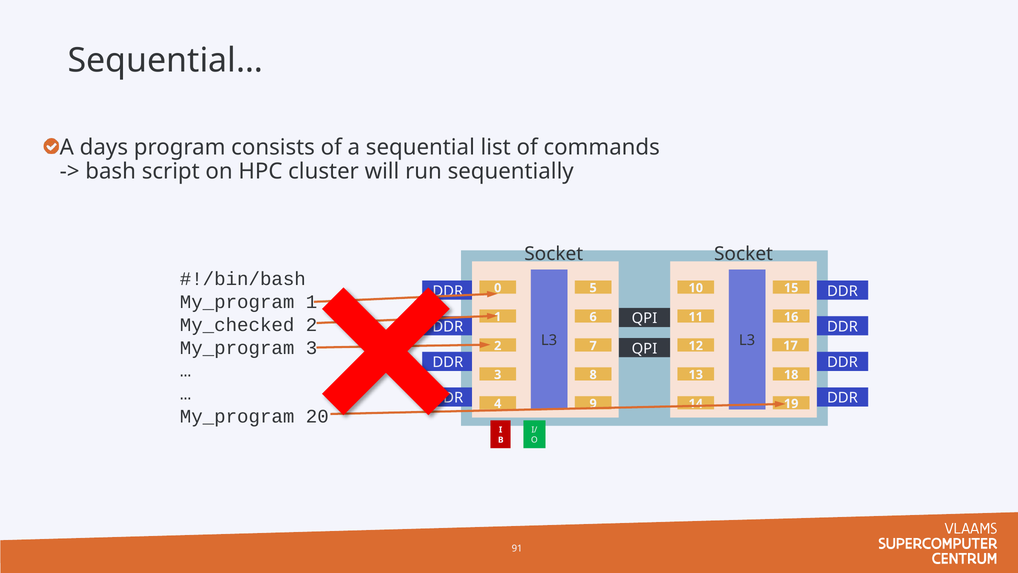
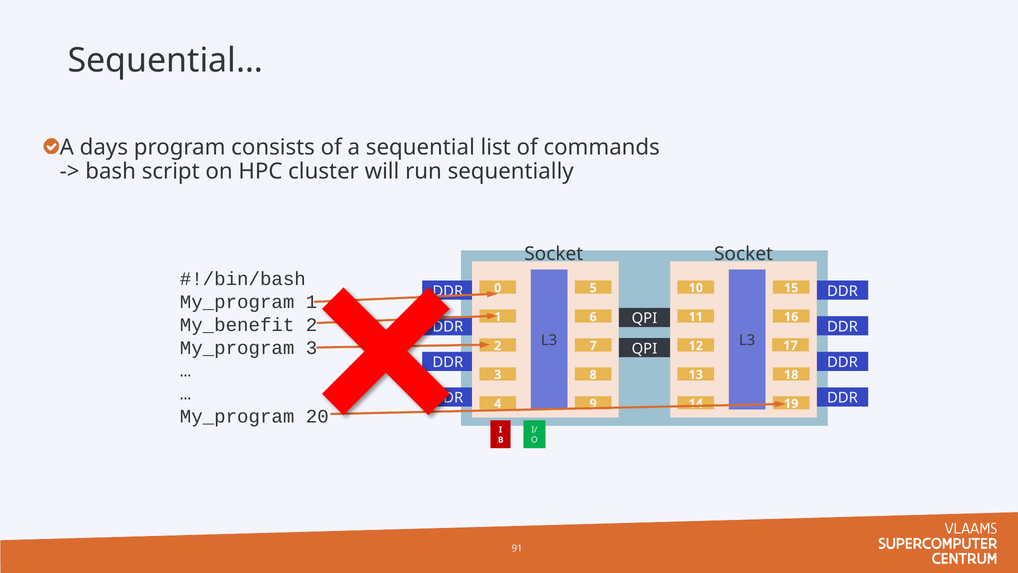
My_checked: My_checked -> My_benefit
